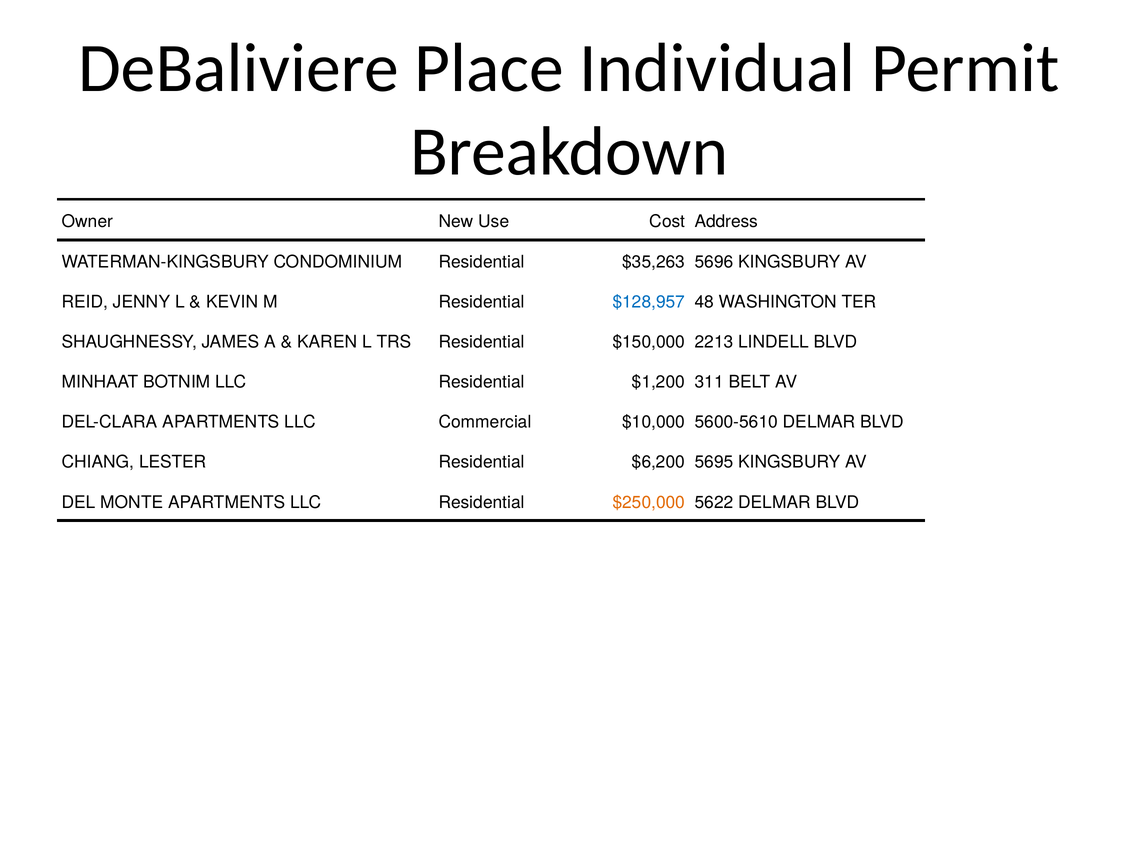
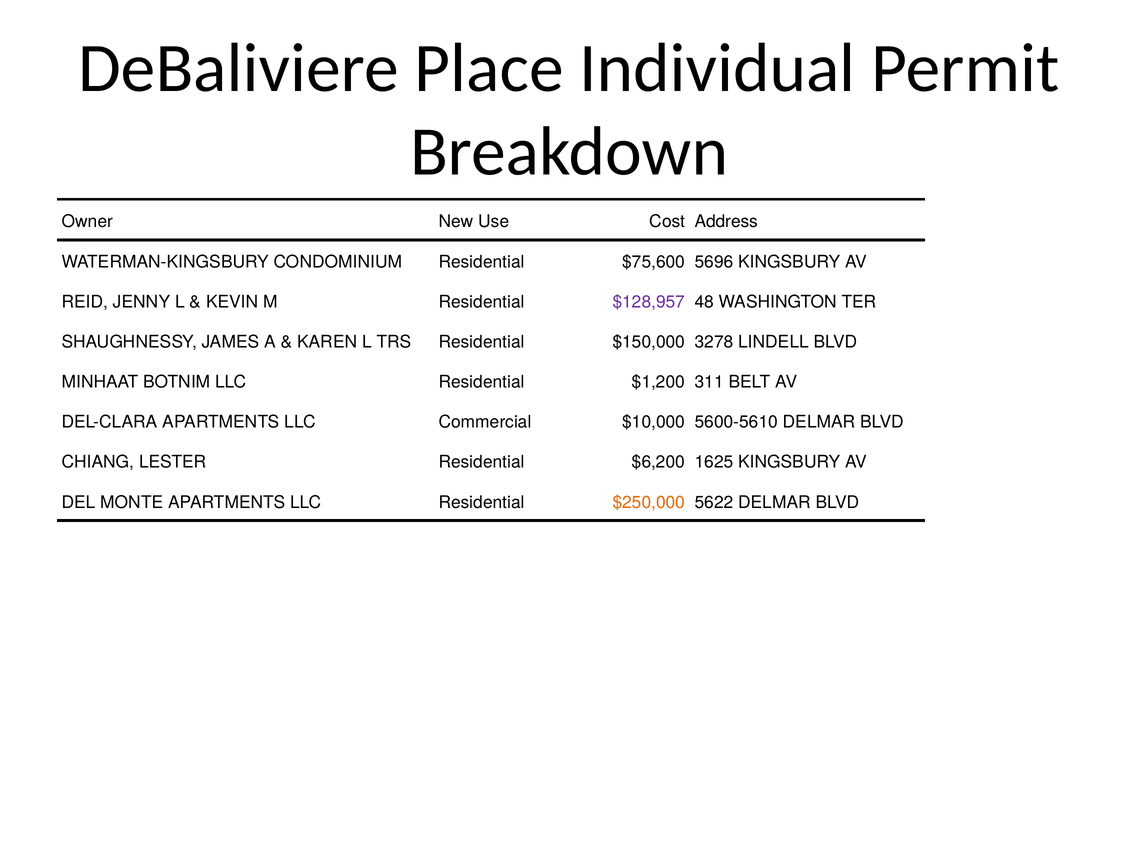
$35,263: $35,263 -> $75,600
$128,957 colour: blue -> purple
2213: 2213 -> 3278
5695: 5695 -> 1625
